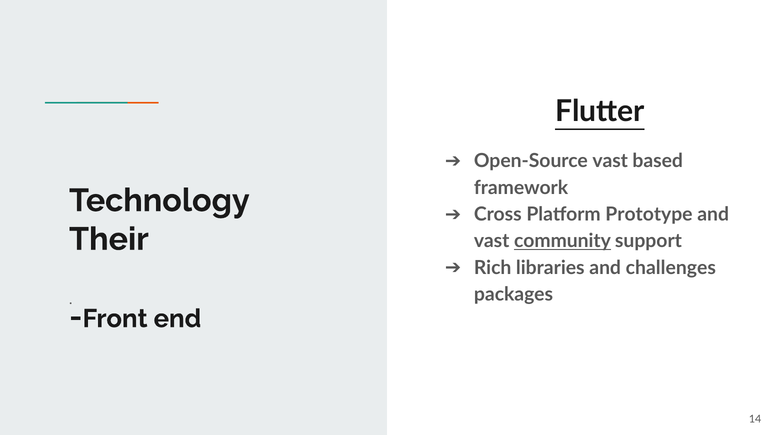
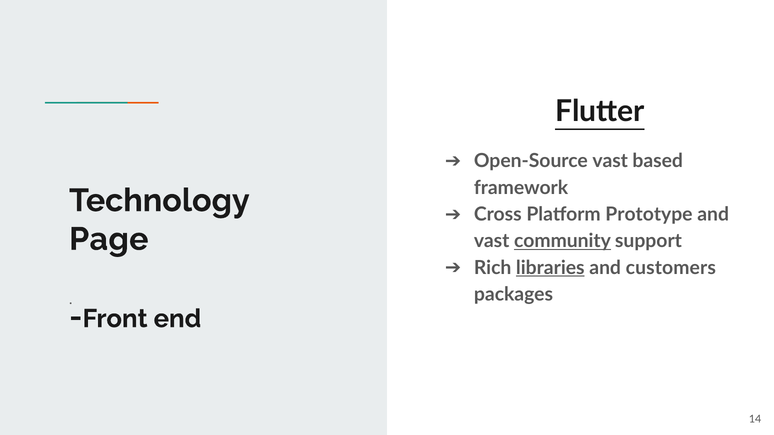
Their: Their -> Page
libraries underline: none -> present
challenges: challenges -> customers
